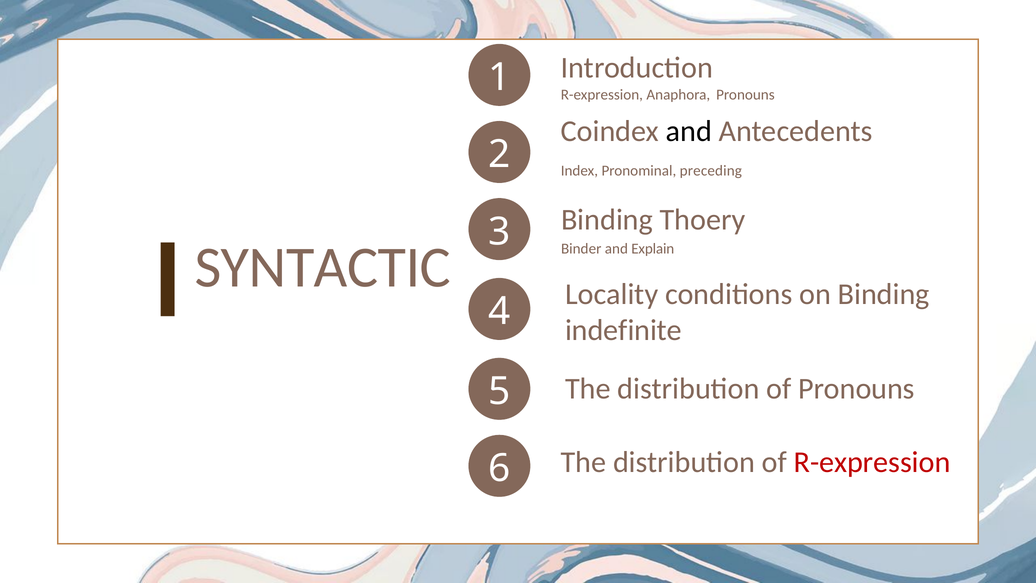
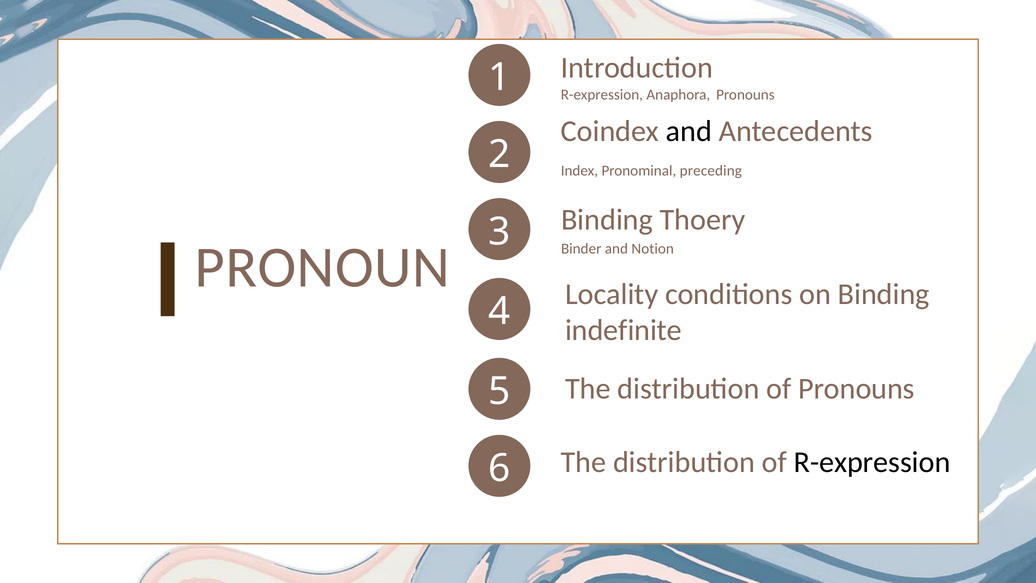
Explain: Explain -> Notion
SYNTACTIC: SYNTACTIC -> PRONOUN
R-expression at (872, 462) colour: red -> black
